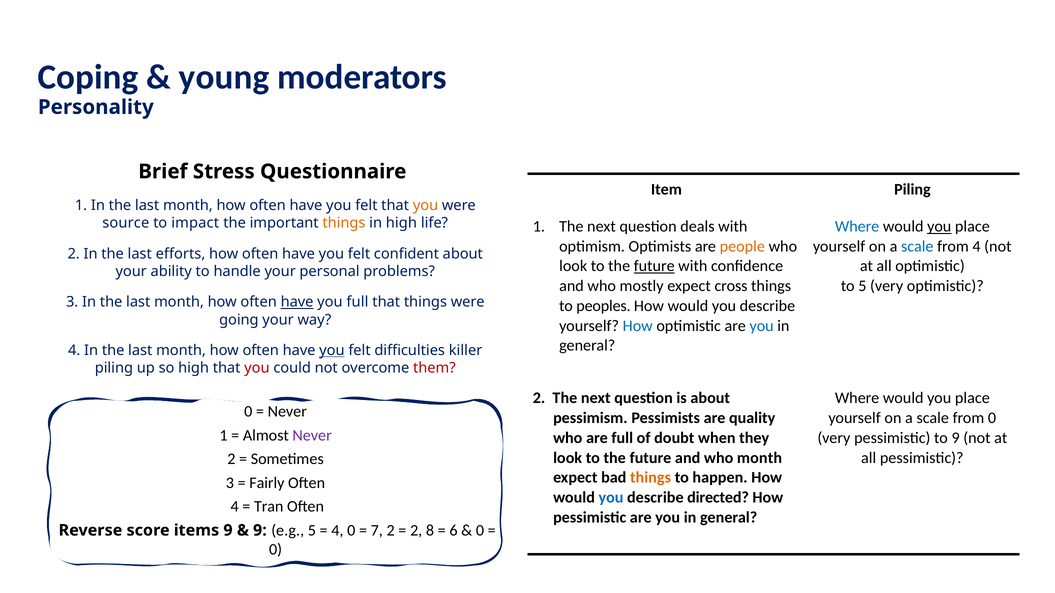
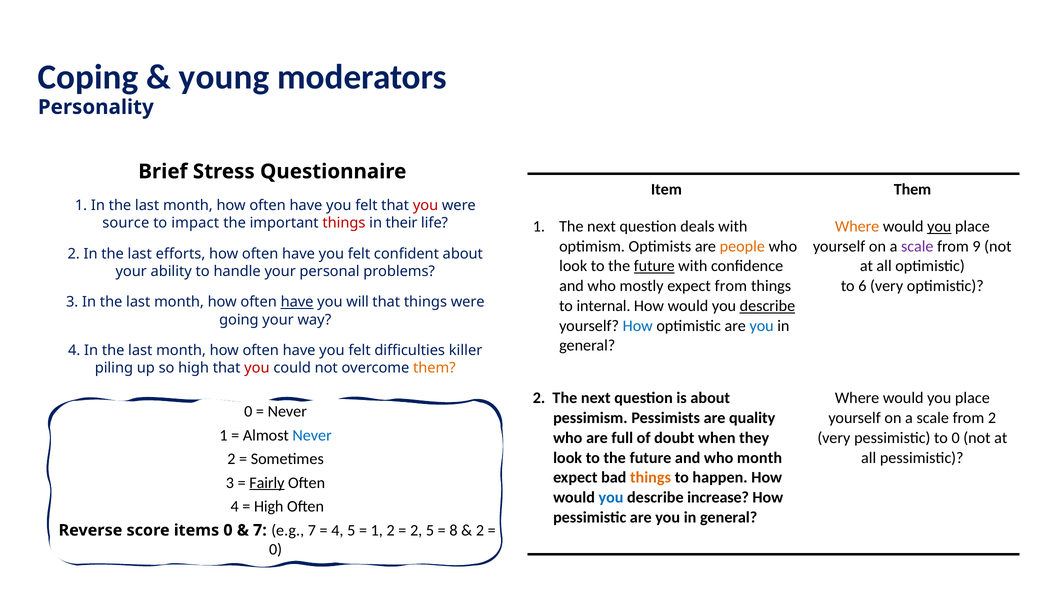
Item Piling: Piling -> Them
you at (426, 206) colour: orange -> red
things at (344, 223) colour: orange -> red
in high: high -> their
Where at (857, 227) colour: blue -> orange
scale at (917, 246) colour: blue -> purple
from 4: 4 -> 9
expect cross: cross -> from
to 5: 5 -> 6
you full: full -> will
peoples: peoples -> internal
describe at (767, 306) underline: none -> present
you at (332, 351) underline: present -> none
them at (434, 368) colour: red -> orange
from 0: 0 -> 2
Never at (312, 436) colour: purple -> blue
to 9: 9 -> 0
Fairly underline: none -> present
directed: directed -> increase
Tran at (269, 507): Tran -> High
items 9: 9 -> 0
9 at (260, 531): 9 -> 7
e.g 5: 5 -> 7
4 0: 0 -> 5
7 at (377, 531): 7 -> 1
2 8: 8 -> 5
6: 6 -> 8
0 at (480, 531): 0 -> 2
